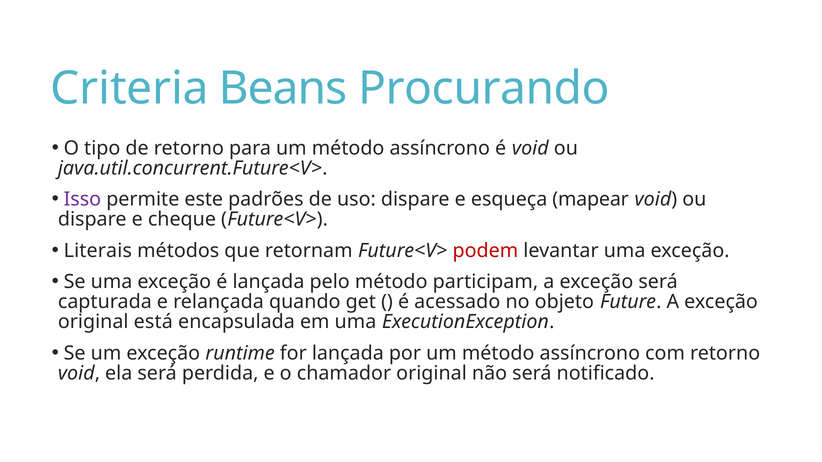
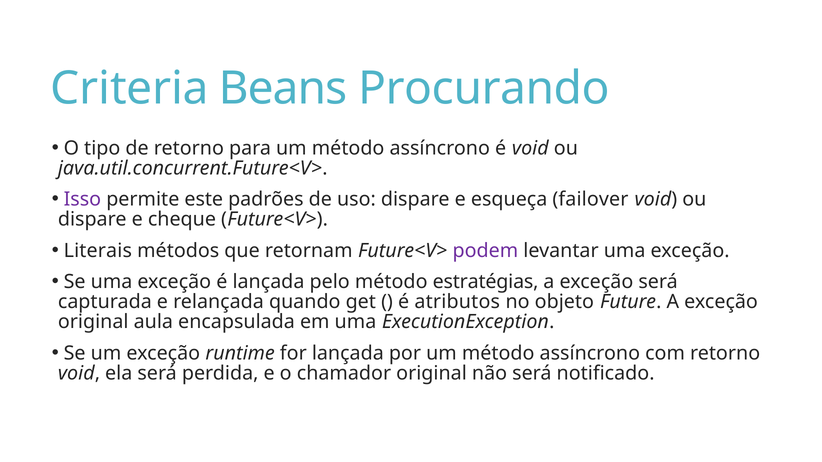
mapear: mapear -> failover
podem colour: red -> purple
participam: participam -> estratégias
acessado: acessado -> atributos
está: está -> aula
